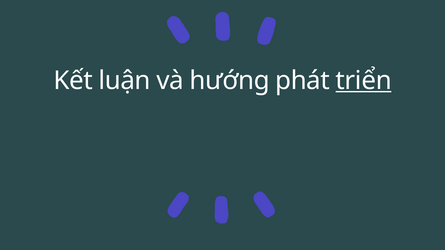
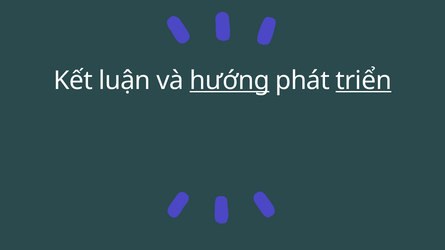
hướng underline: none -> present
